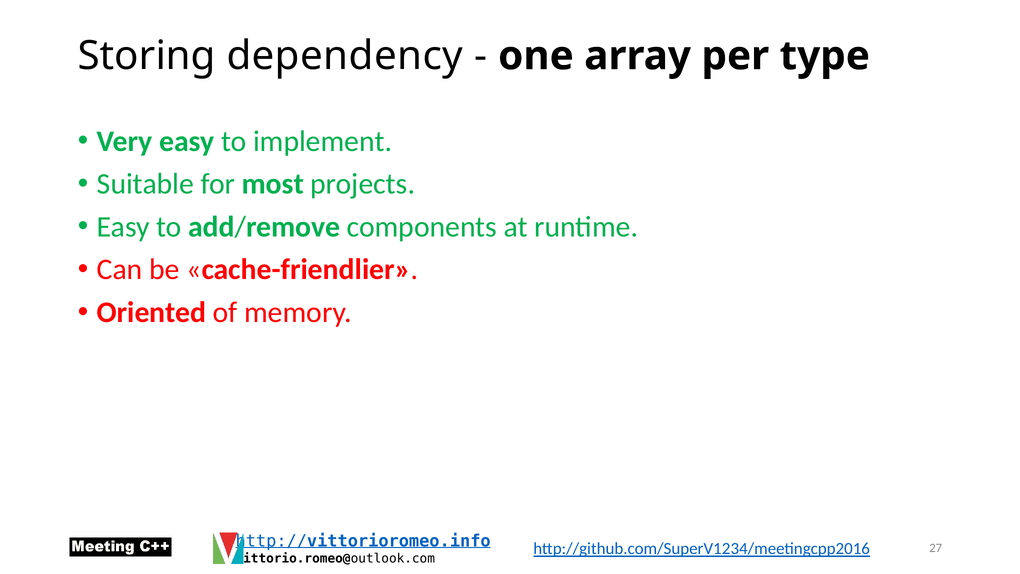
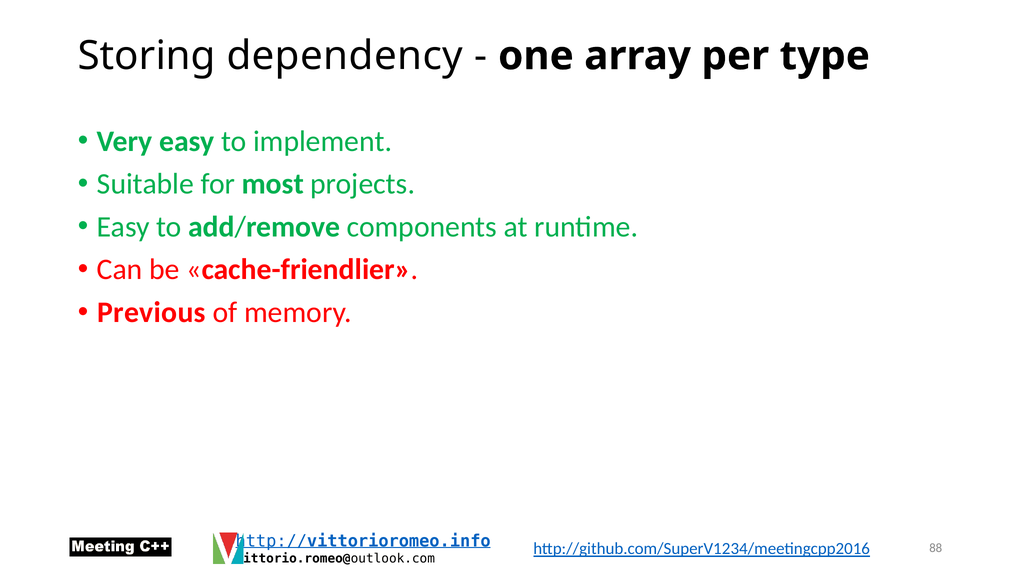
Oriented: Oriented -> Previous
27: 27 -> 88
